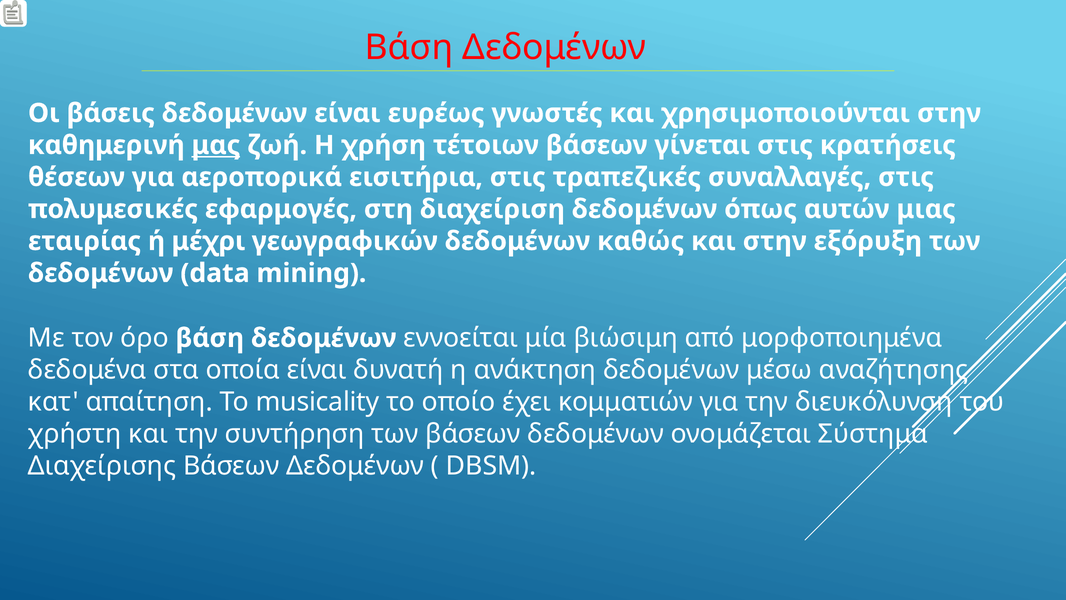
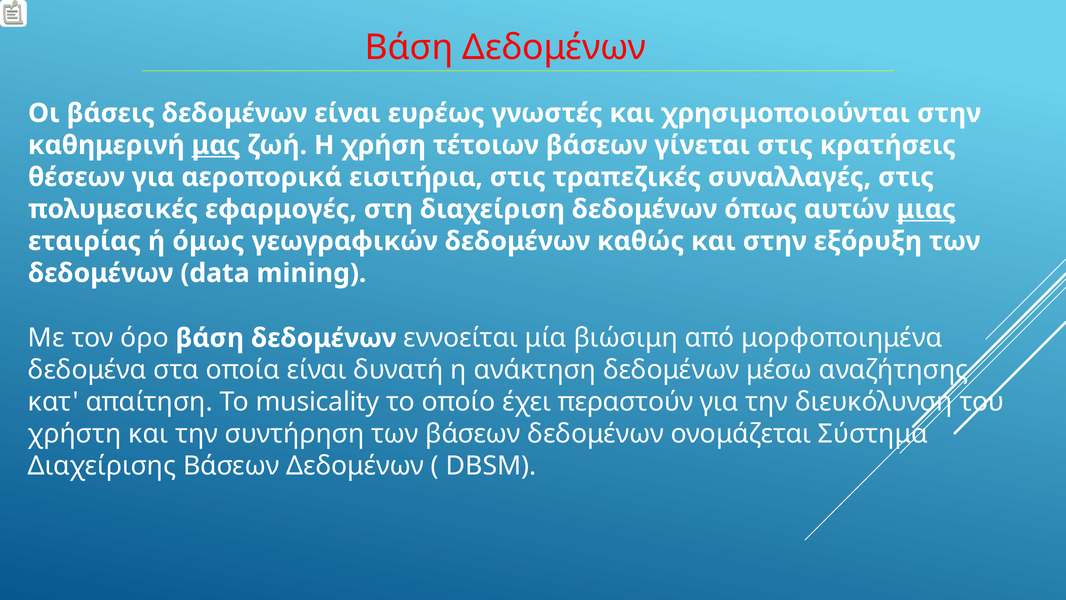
μιας underline: none -> present
μέχρι: μέχρι -> όμως
κομματιών: κομματιών -> περαστούν
